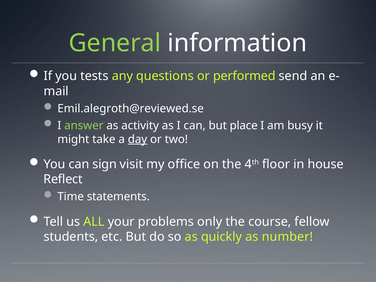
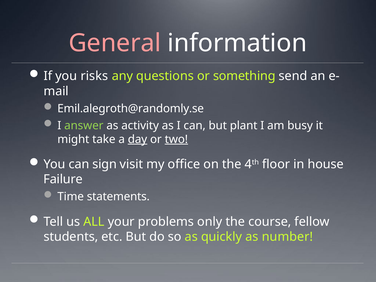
General colour: light green -> pink
tests: tests -> risks
performed: performed -> something
Emil.alegroth@reviewed.se: Emil.alegroth@reviewed.se -> Emil.alegroth@randomly.se
place: place -> plant
two underline: none -> present
Reflect: Reflect -> Failure
